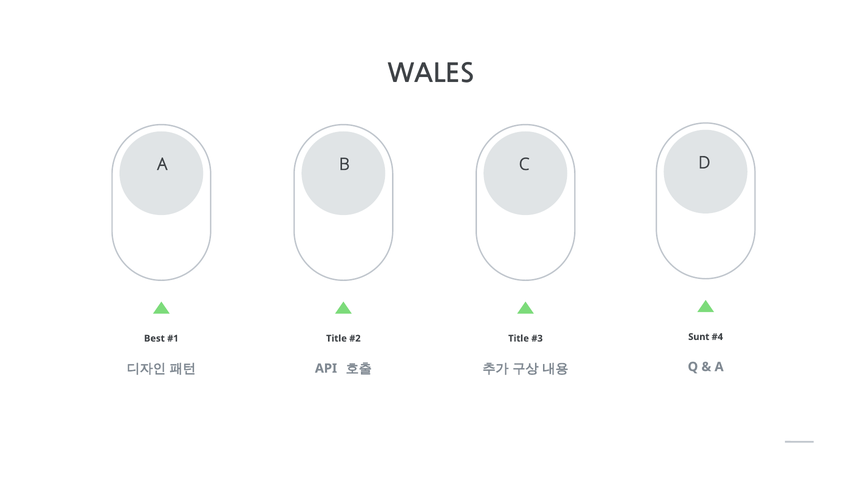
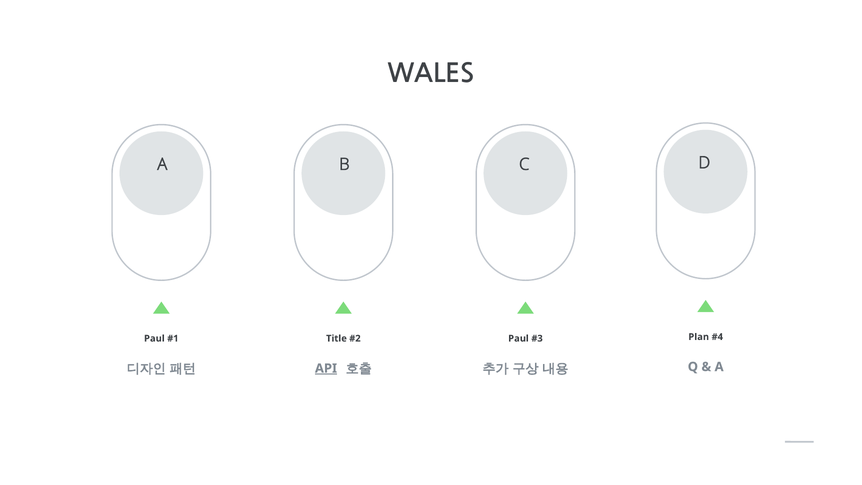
Sunt: Sunt -> Plan
Best at (154, 338): Best -> Paul
Title at (519, 338): Title -> Paul
API underline: none -> present
